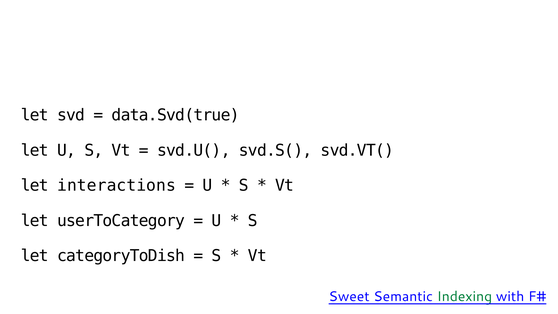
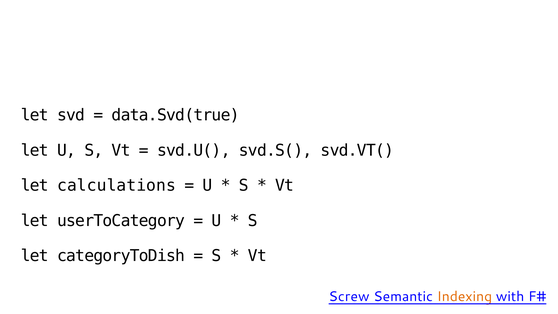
interactions: interactions -> calculations
Sweet: Sweet -> Screw
Indexing colour: green -> orange
